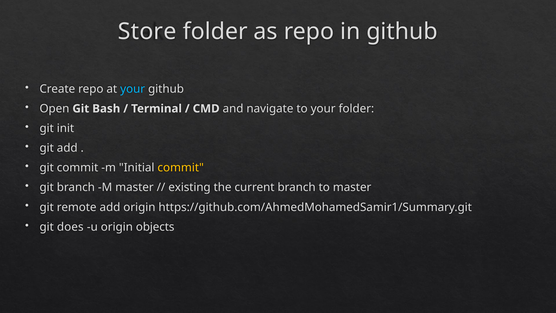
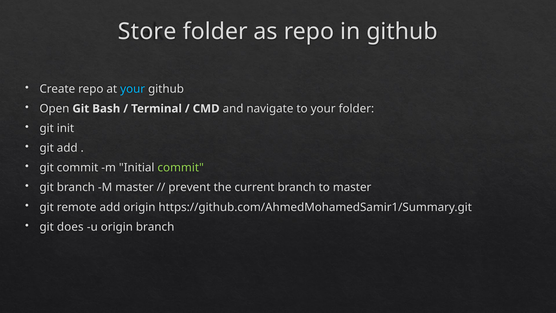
commit at (181, 168) colour: yellow -> light green
existing: existing -> prevent
origin objects: objects -> branch
